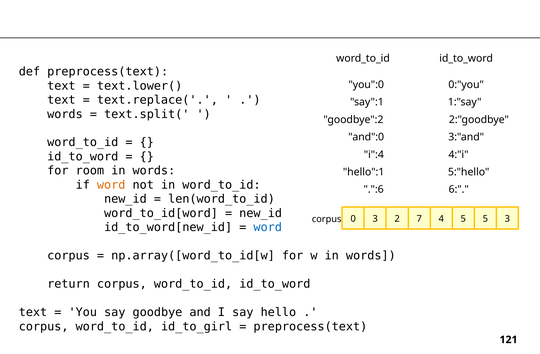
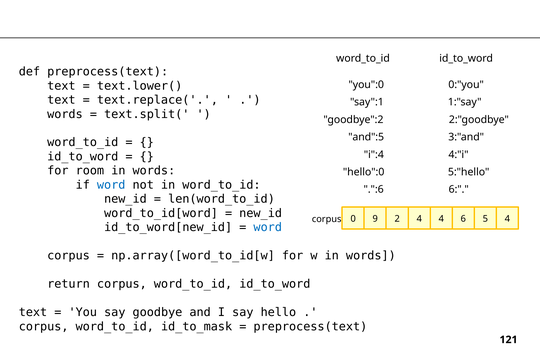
and":0: and":0 -> and":5
hello":1: hello":1 -> hello":0
word at (111, 185) colour: orange -> blue
0 3: 3 -> 9
2 7: 7 -> 4
4 5: 5 -> 6
5 3: 3 -> 4
id_to_girl: id_to_girl -> id_to_mask
